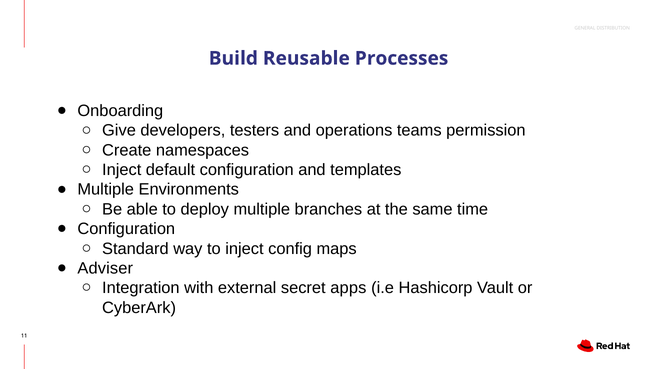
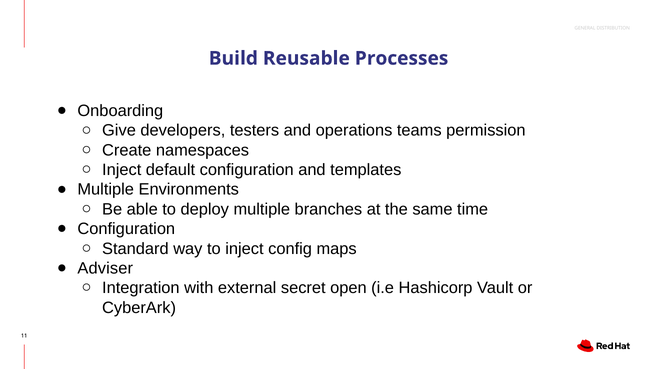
apps: apps -> open
